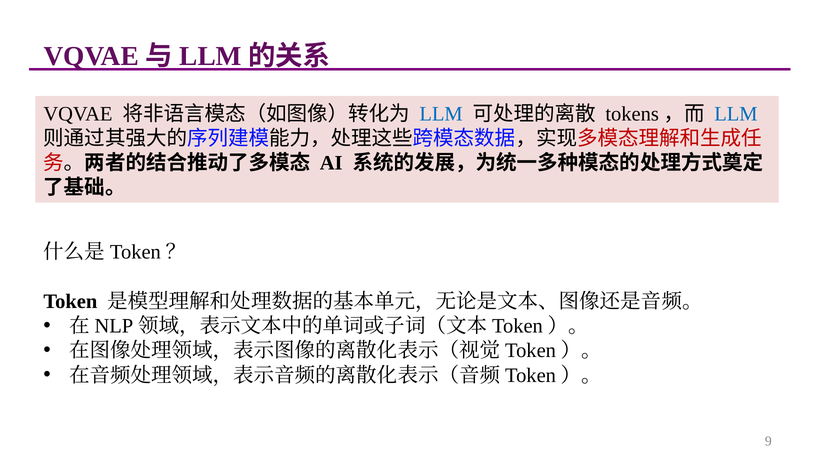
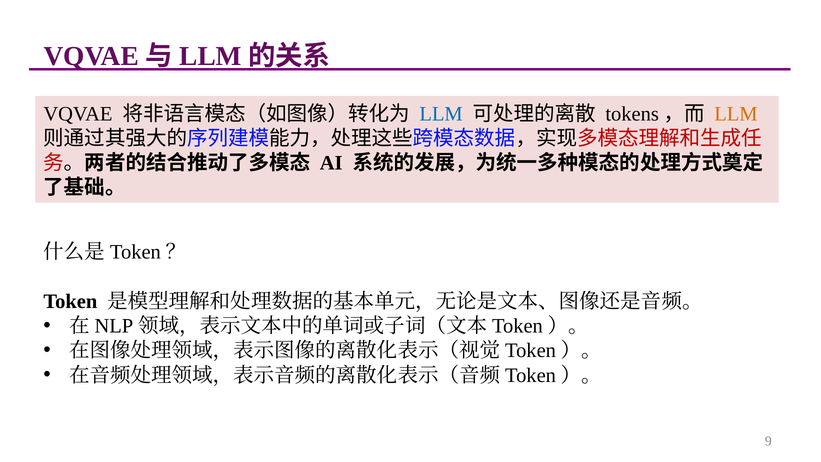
LLM at (736, 114) colour: blue -> orange
